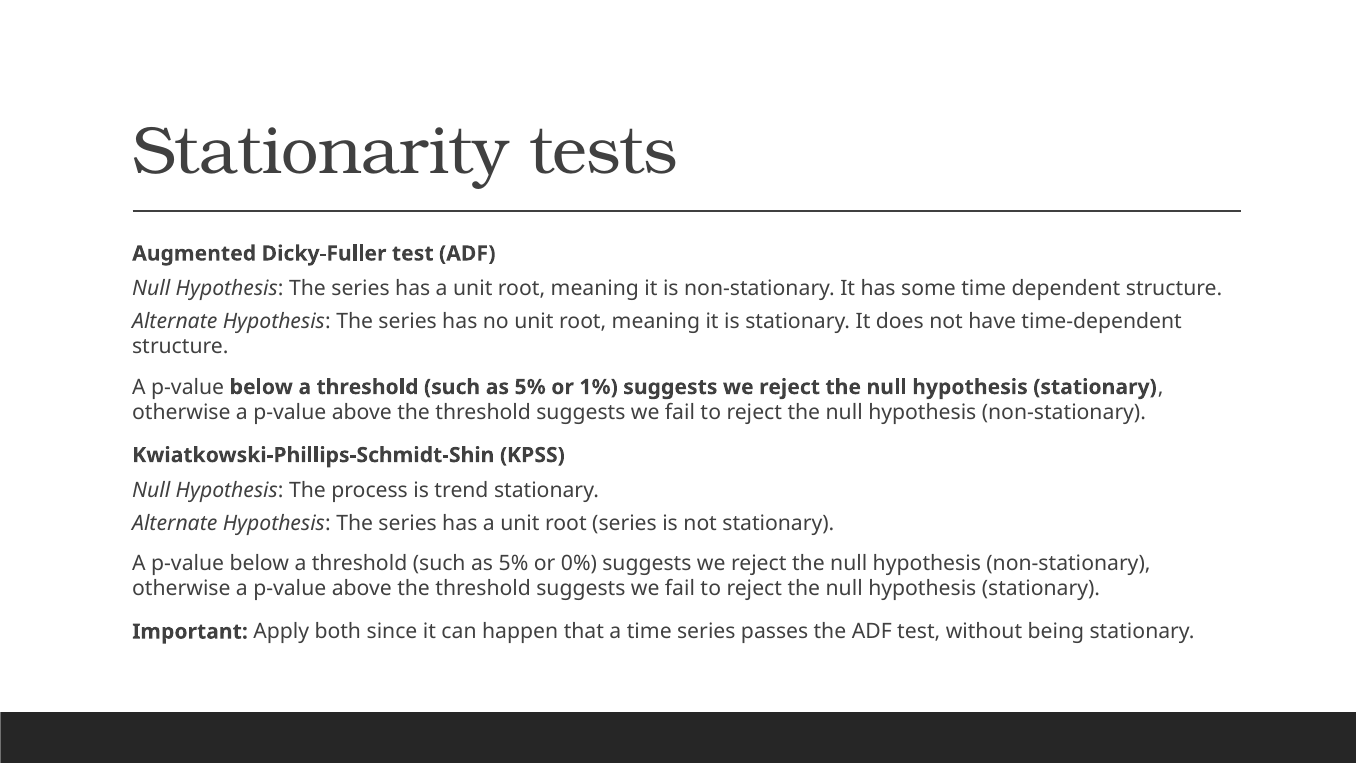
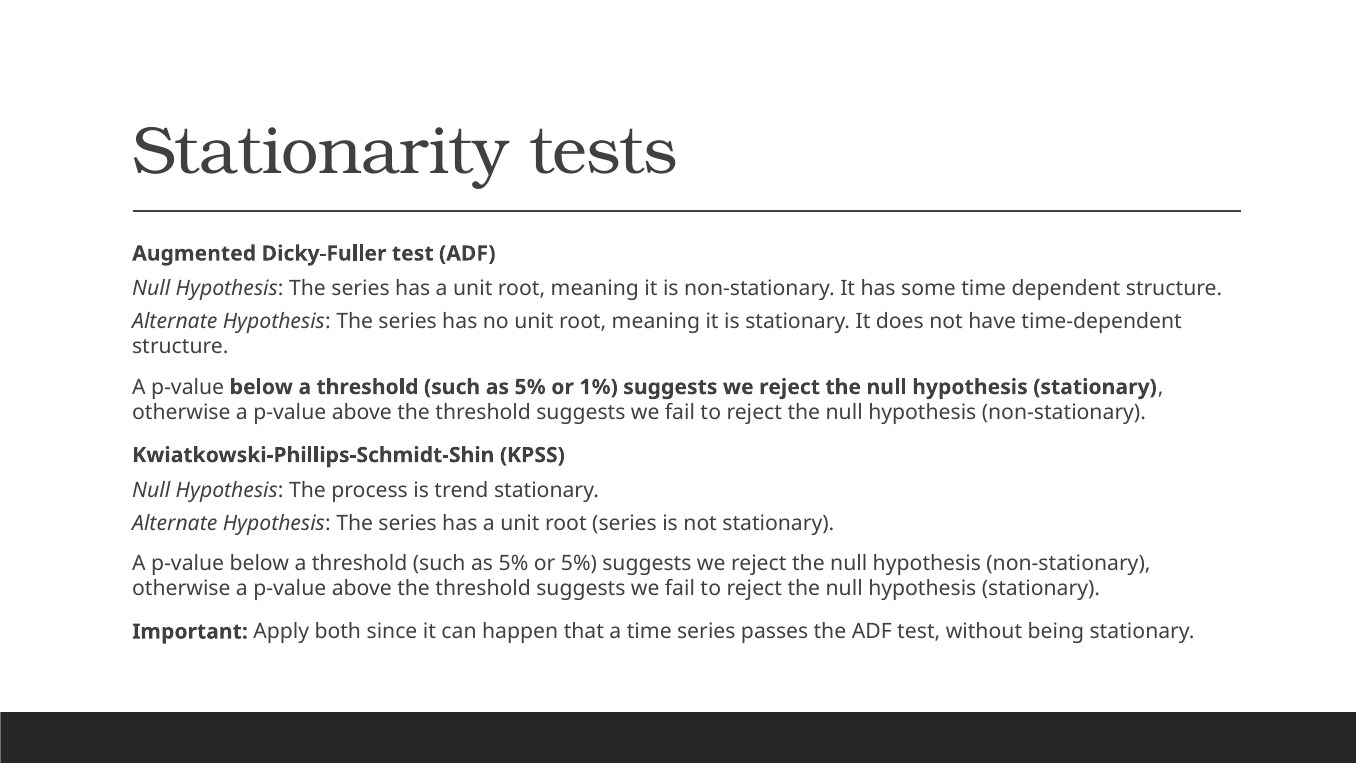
or 0%: 0% -> 5%
